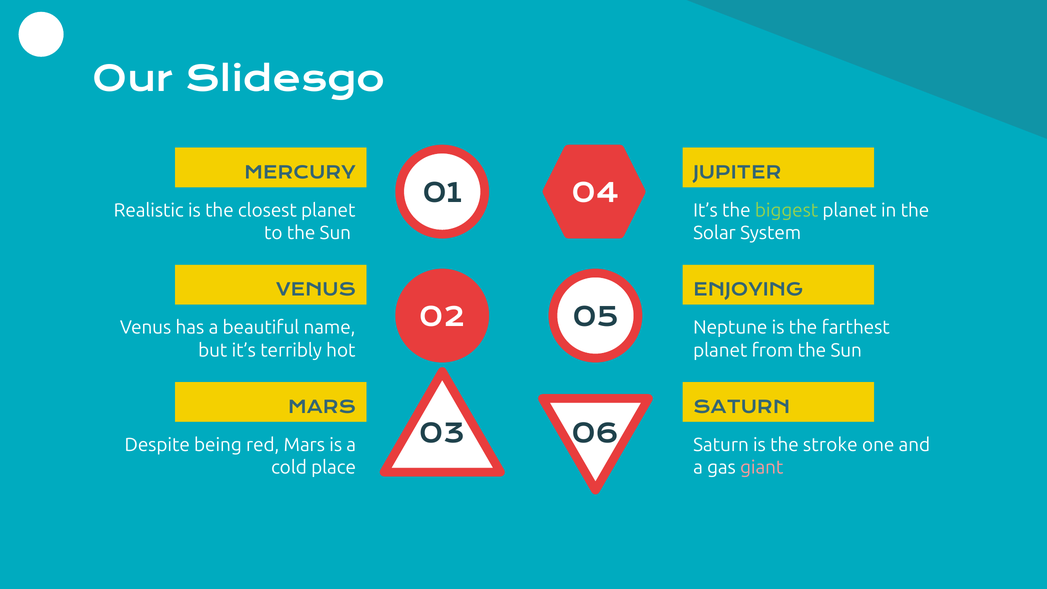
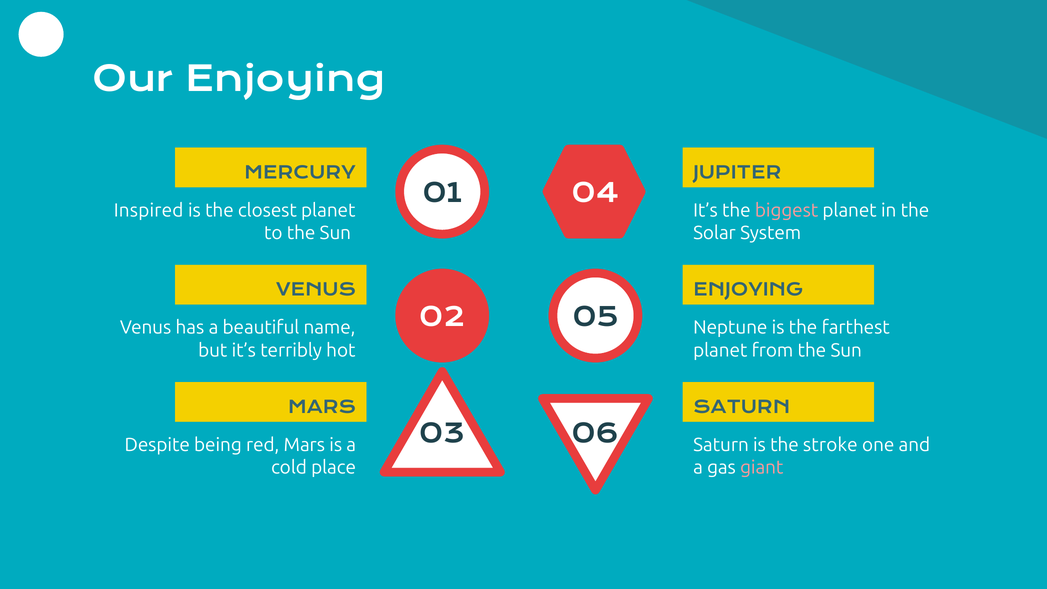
Our Slidesgo: Slidesgo -> Enjoying
Realistic: Realistic -> Inspired
biggest colour: light green -> pink
